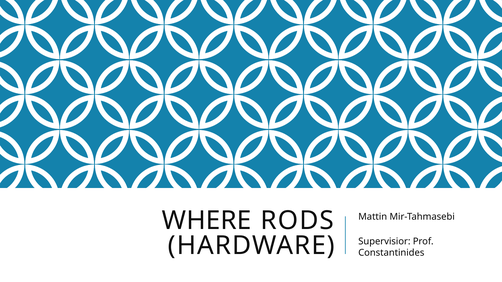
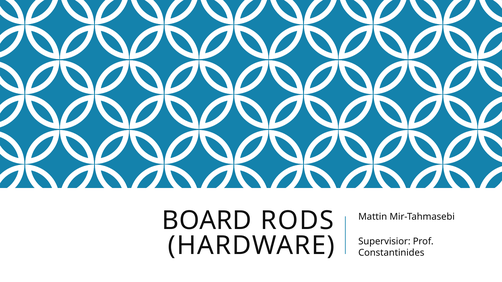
WHERE: WHERE -> BOARD
